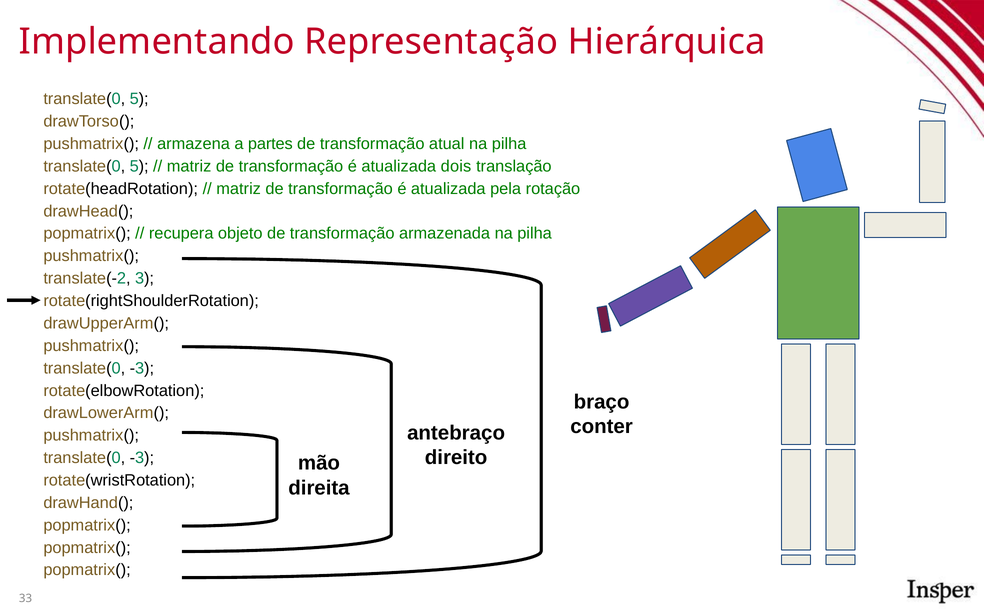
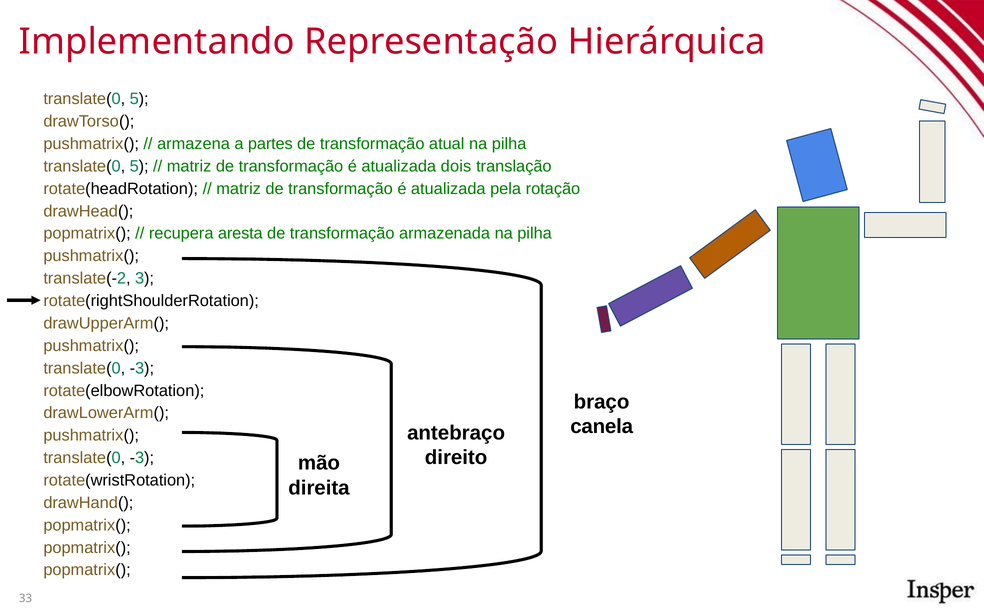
objeto: objeto -> aresta
conter: conter -> canela
